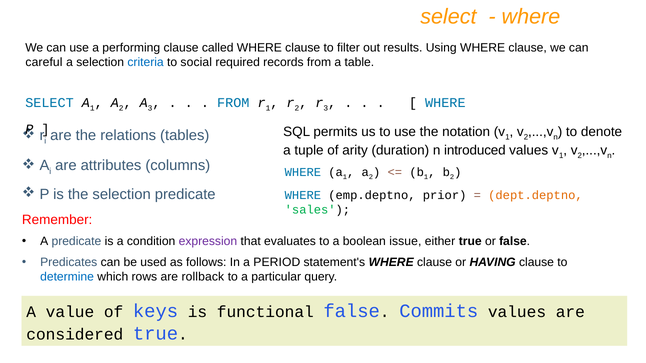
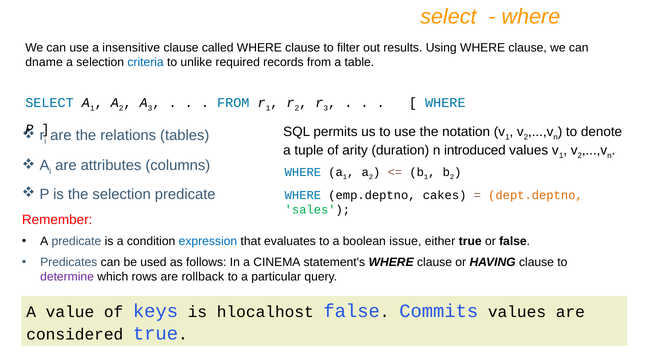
performing: performing -> insensitive
careful: careful -> dname
social: social -> unlike
prior: prior -> cakes
expression colour: purple -> blue
PERIOD: PERIOD -> CINEMA
determine colour: blue -> purple
functional: functional -> hlocalhost
